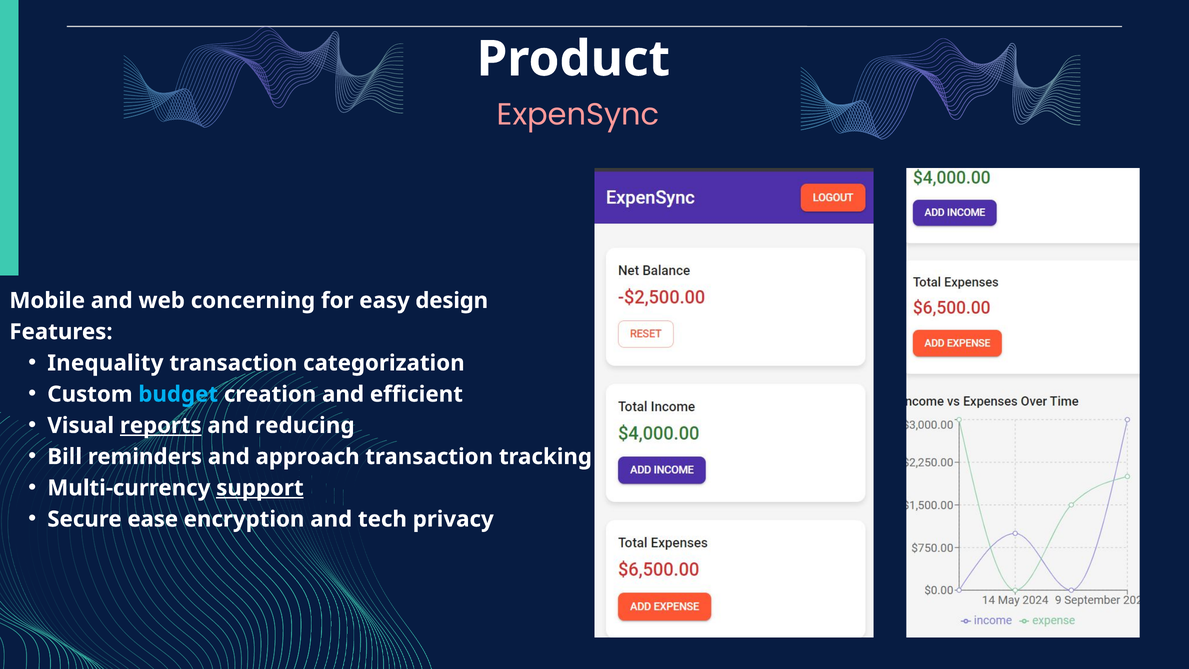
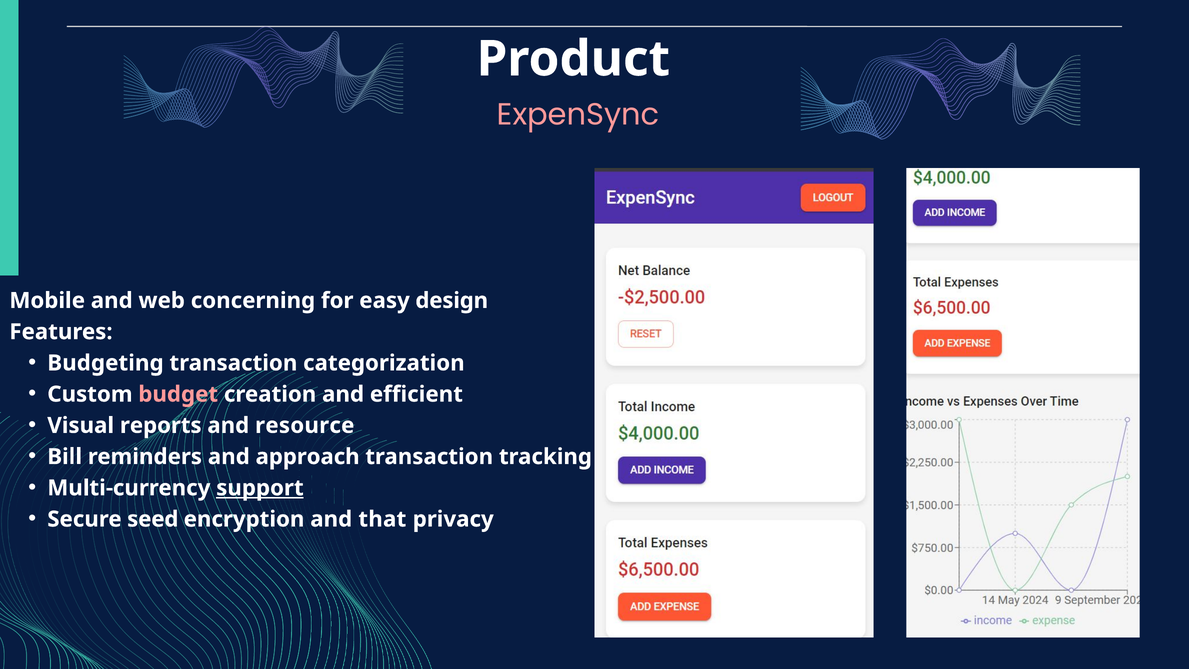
Inequality: Inequality -> Budgeting
budget colour: light blue -> pink
reports underline: present -> none
reducing: reducing -> resource
ease: ease -> seed
tech: tech -> that
